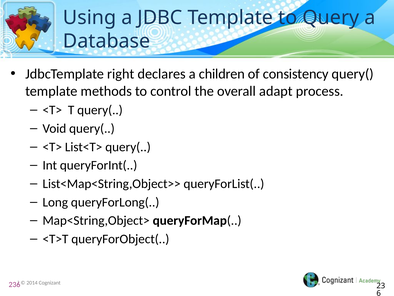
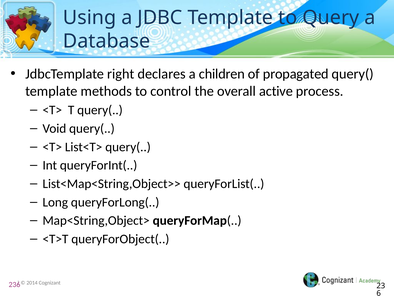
consistency: consistency -> propagated
adapt: adapt -> active
